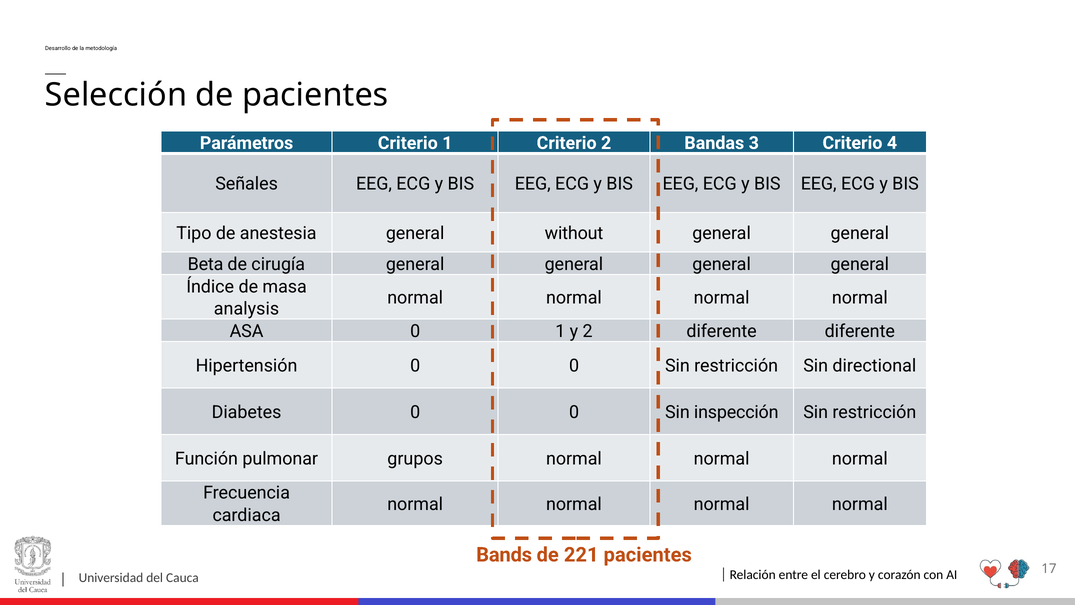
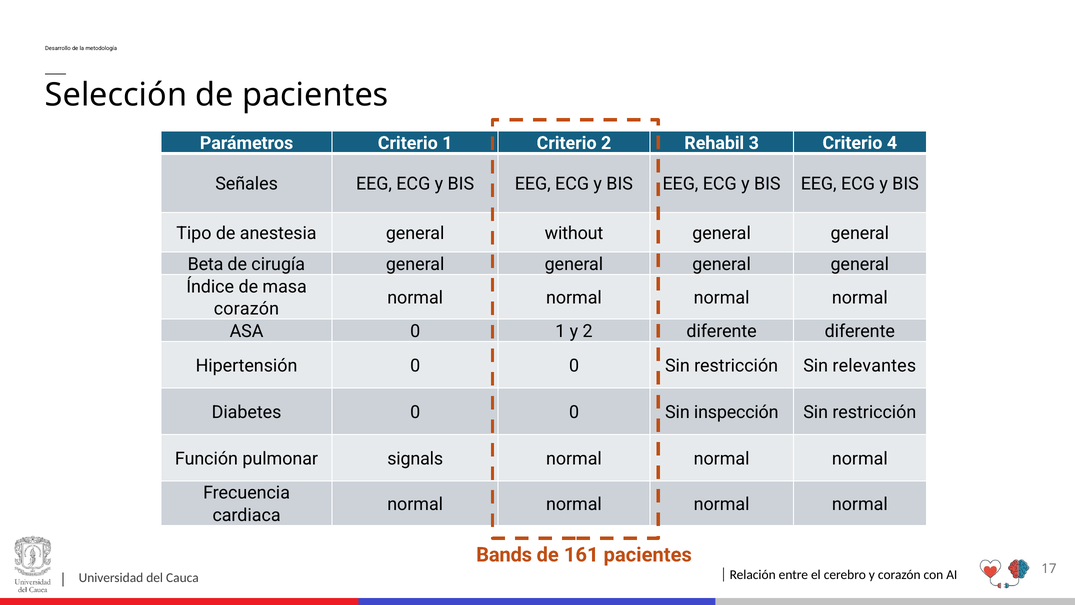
Bandas: Bandas -> Rehabil
analysis at (246, 309): analysis -> corazón
directional: directional -> relevantes
grupos: grupos -> signals
221: 221 -> 161
